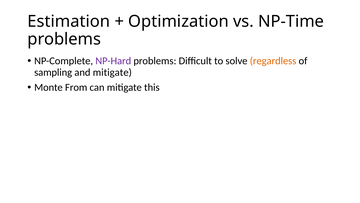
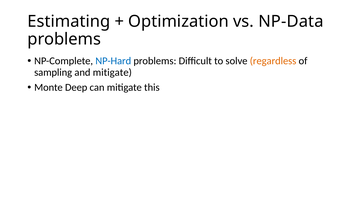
Estimation: Estimation -> Estimating
NP-Time: NP-Time -> NP-Data
NP-Hard colour: purple -> blue
From: From -> Deep
